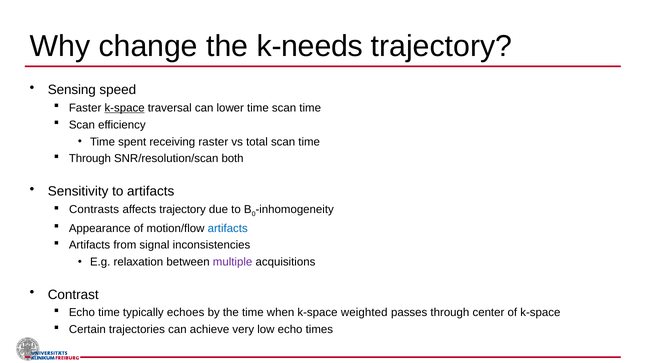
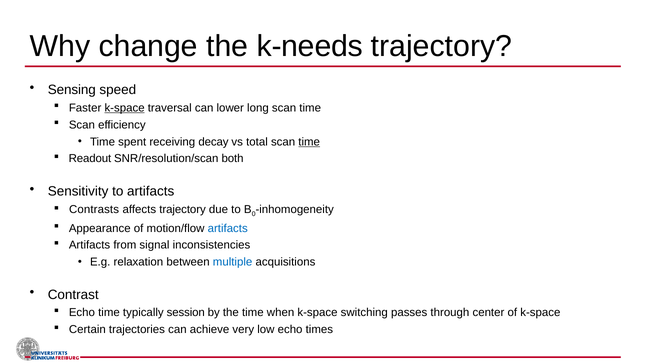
lower time: time -> long
raster: raster -> decay
time at (309, 142) underline: none -> present
Through at (90, 159): Through -> Readout
multiple colour: purple -> blue
echoes: echoes -> session
weighted: weighted -> switching
